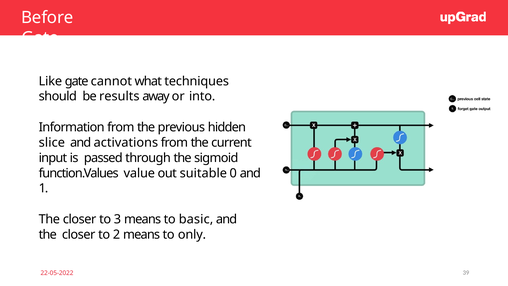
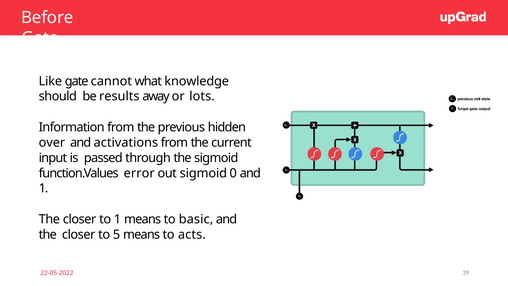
techniques: techniques -> knowledge
into: into -> lots
slice: slice -> over
value: value -> error
out suitable: suitable -> sigmoid
to 3: 3 -> 1
2: 2 -> 5
only: only -> acts
